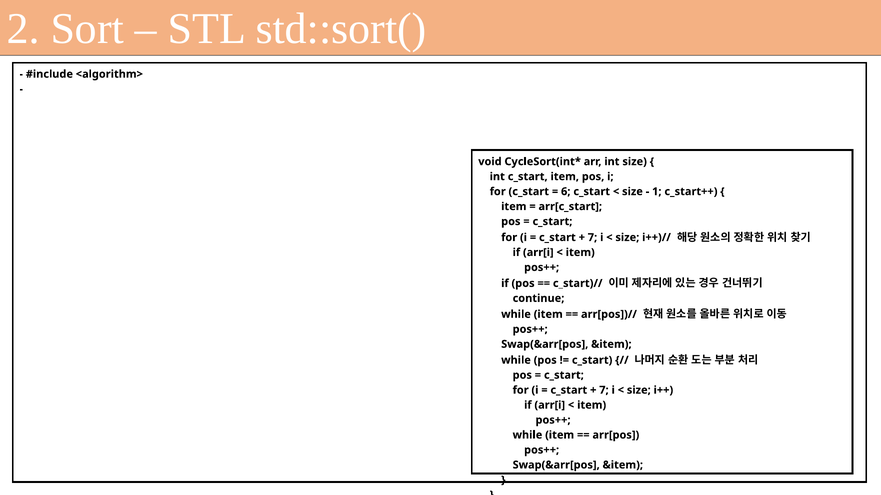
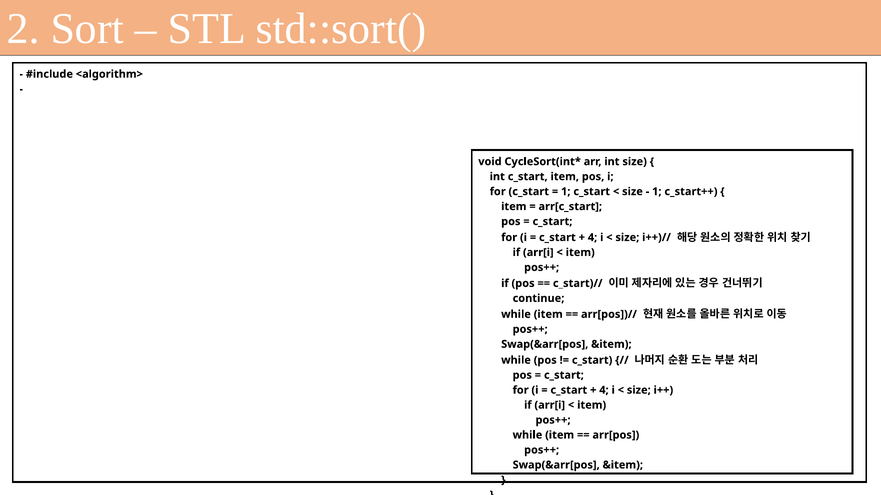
6 at (566, 192): 6 -> 1
7 at (592, 238): 7 -> 4
7 at (604, 390): 7 -> 4
